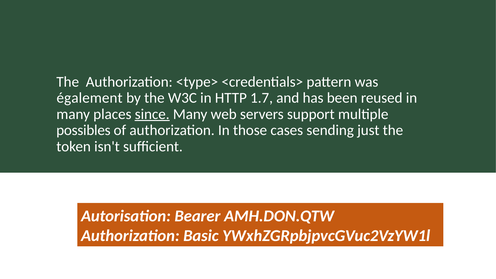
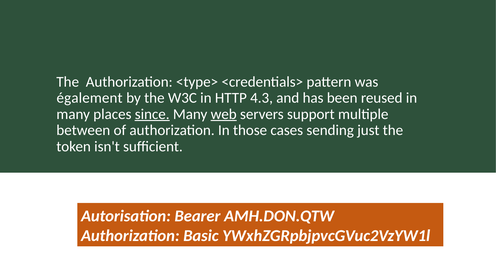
1.7: 1.7 -> 4.3
web underline: none -> present
possibles: possibles -> between
